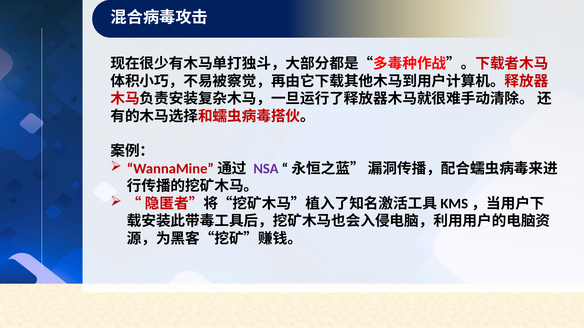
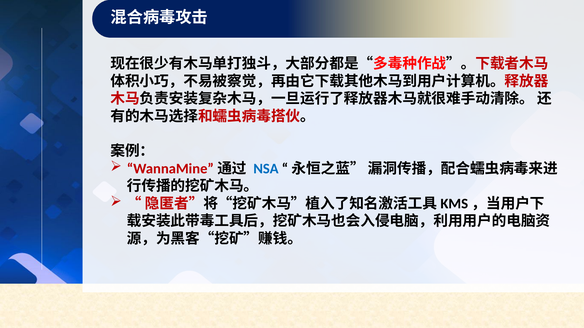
NSA colour: purple -> blue
